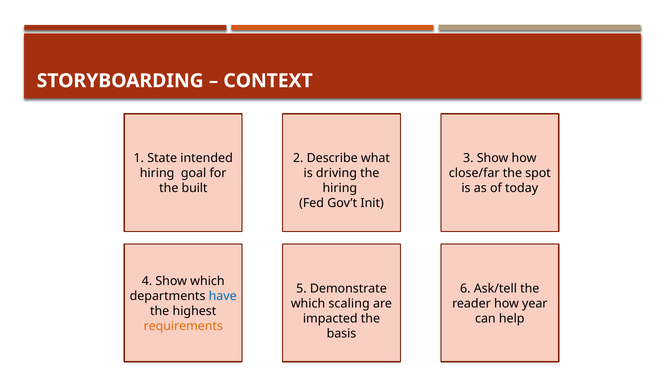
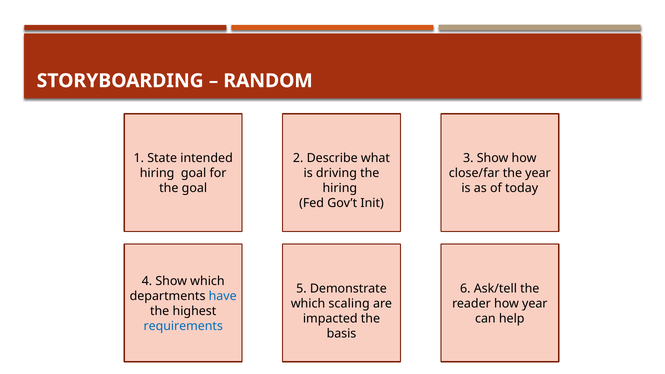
CONTEXT: CONTEXT -> RANDOM
the spot: spot -> year
the built: built -> goal
requirements colour: orange -> blue
